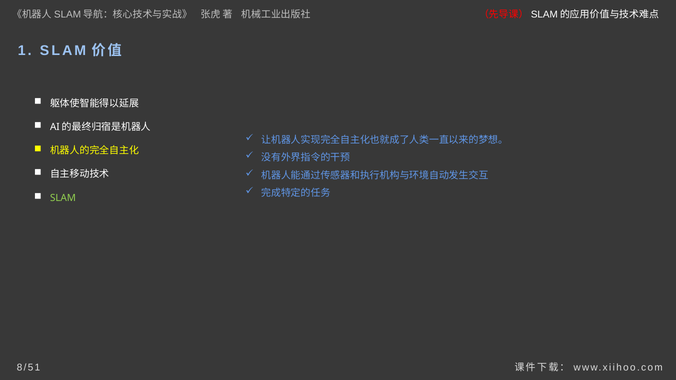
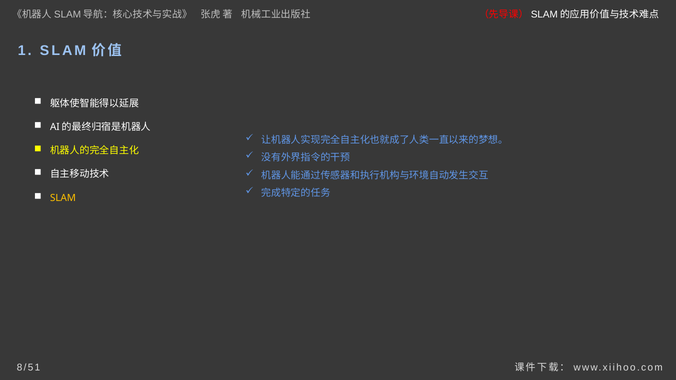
SLAM at (63, 198) colour: light green -> yellow
